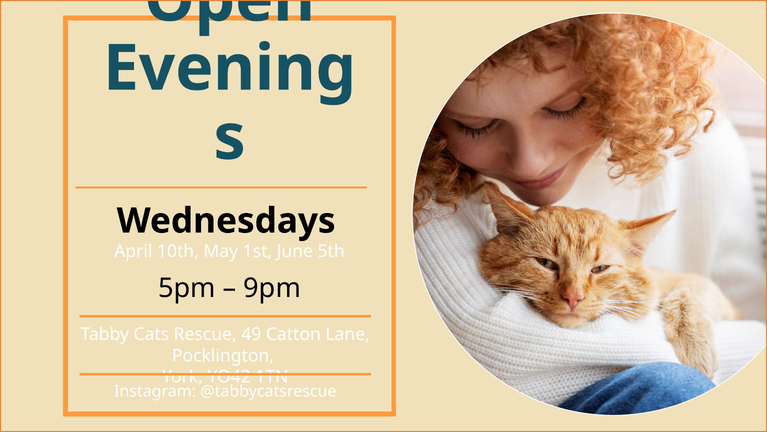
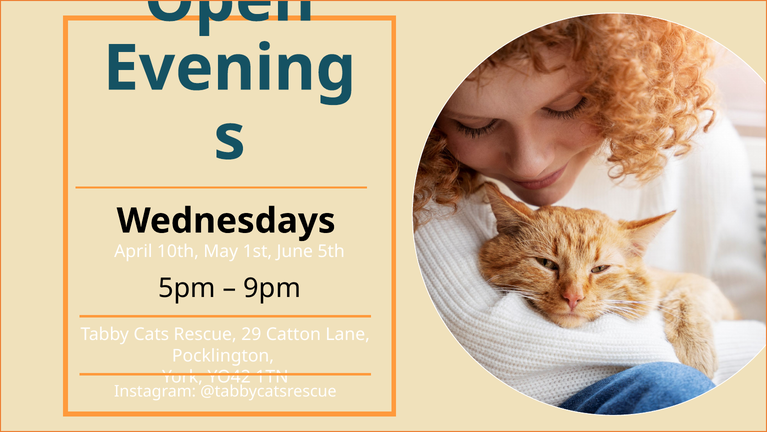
49: 49 -> 29
